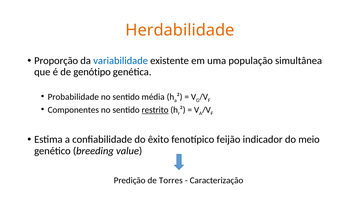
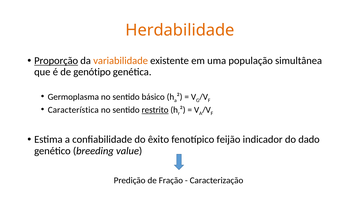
Proporção underline: none -> present
variabilidade colour: blue -> orange
Probabilidade: Probabilidade -> Germoplasma
média: média -> básico
Componentes: Componentes -> Característica
meio: meio -> dado
Torres: Torres -> Fração
